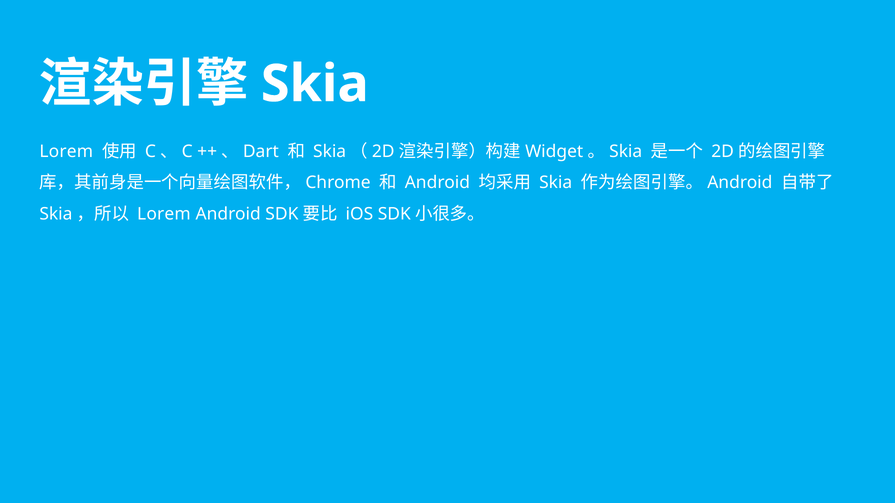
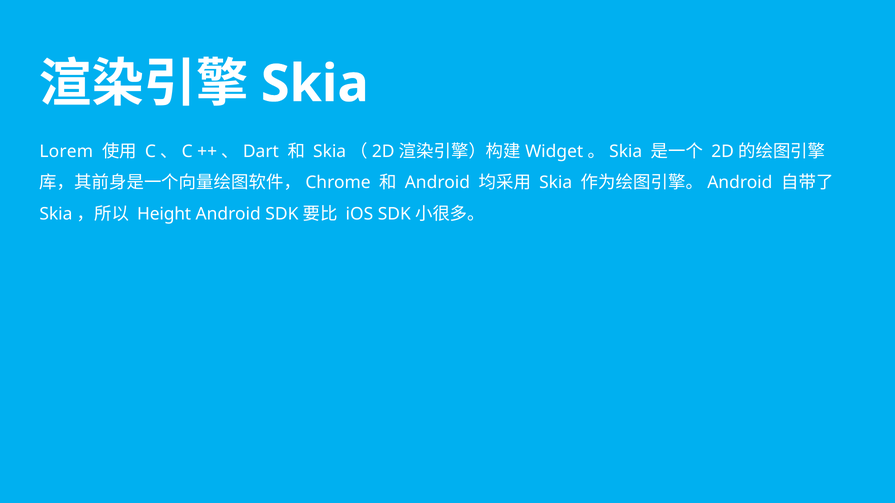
Lorem at (164, 214): Lorem -> Height
